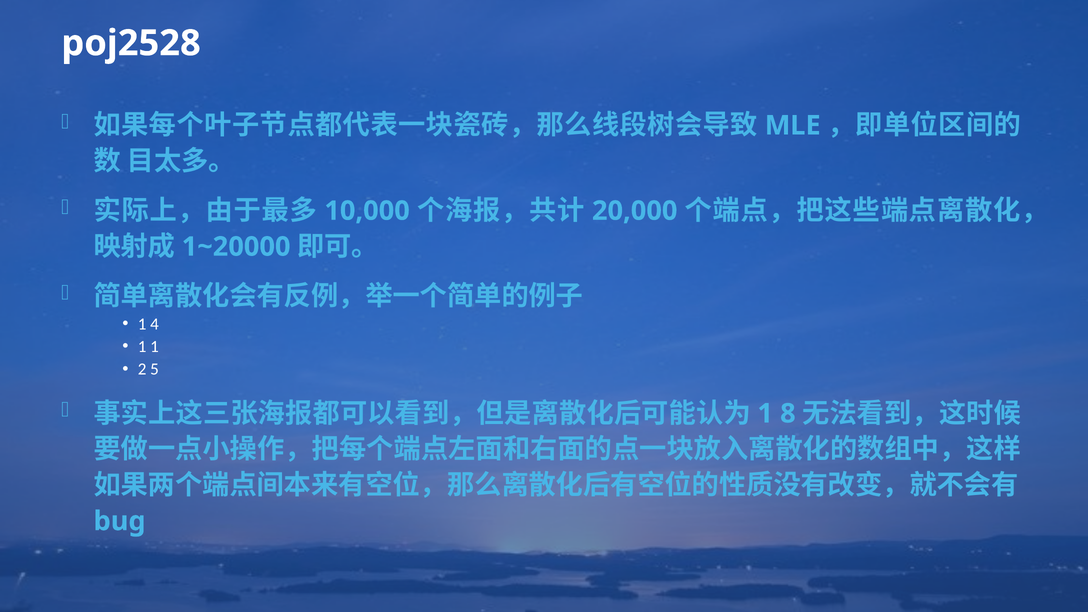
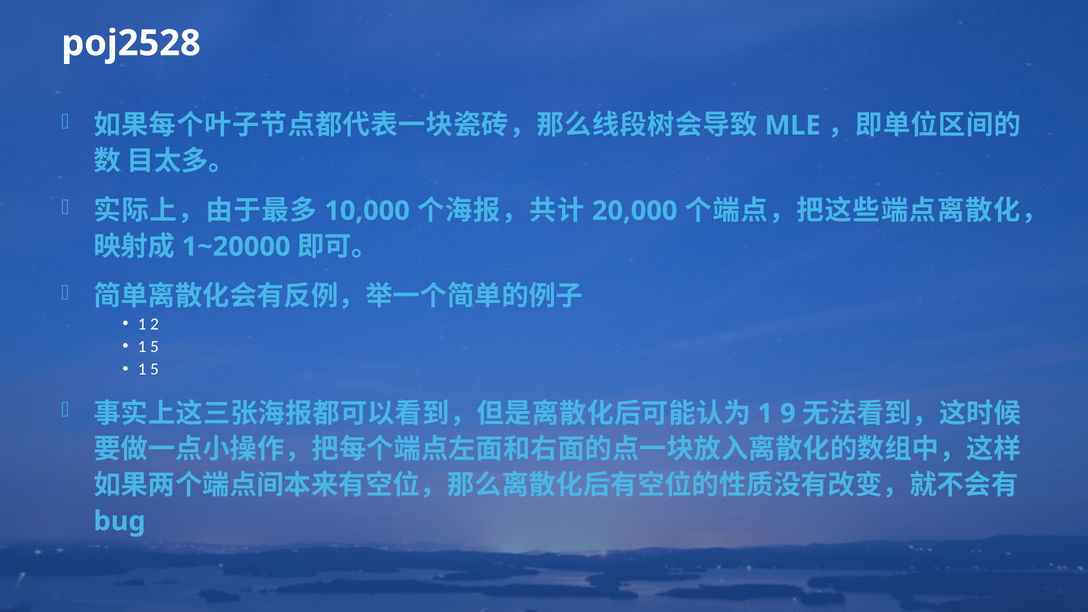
4: 4 -> 2
1 at (154, 347): 1 -> 5
2 at (142, 369): 2 -> 1
8: 8 -> 9
